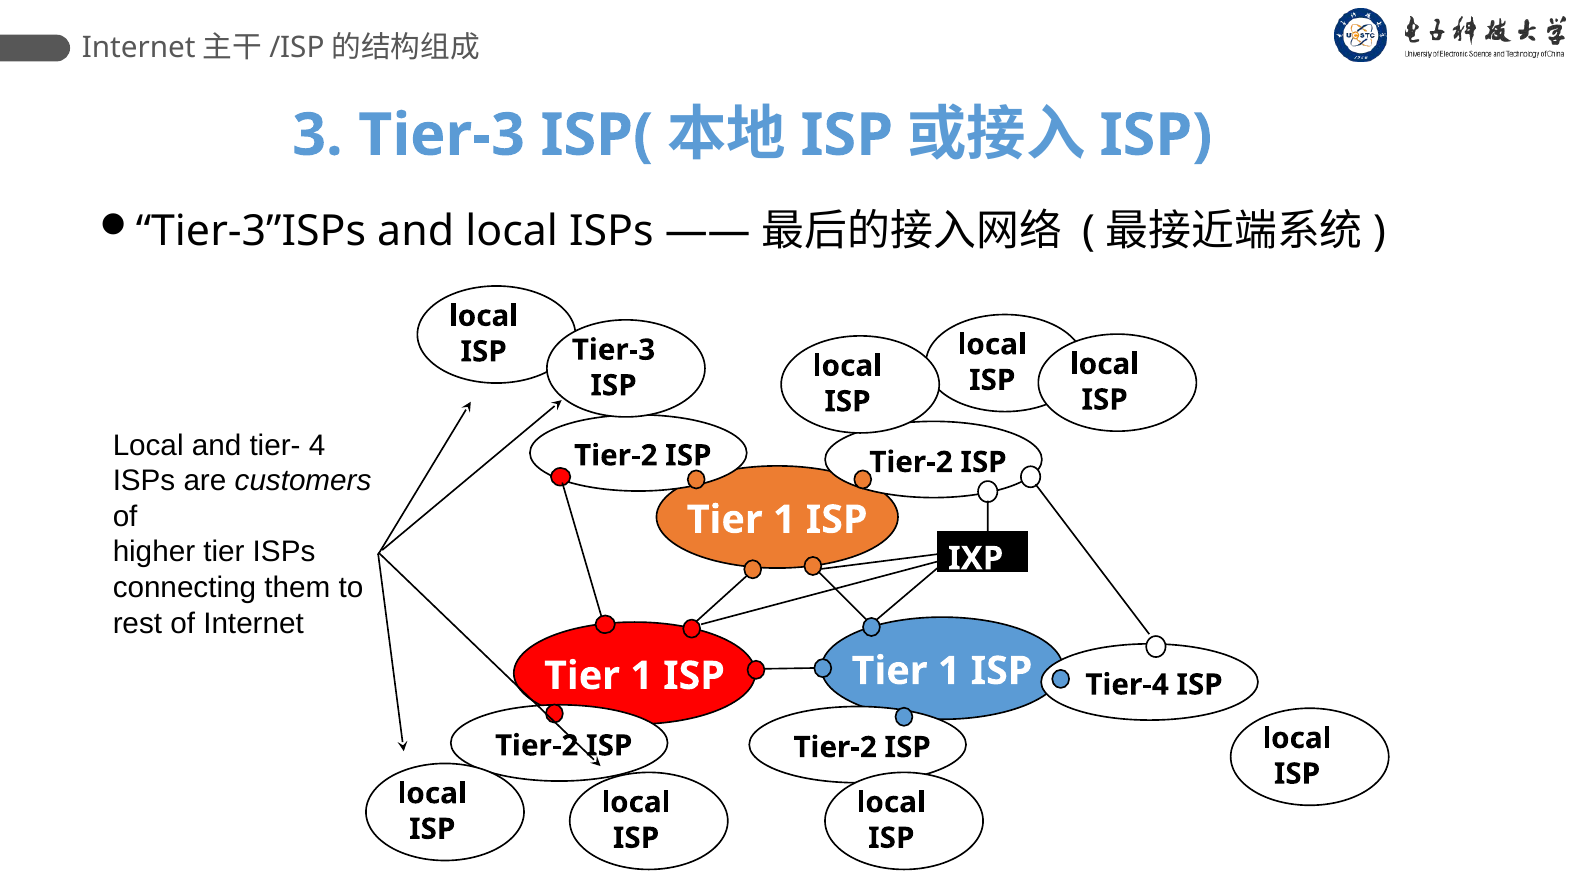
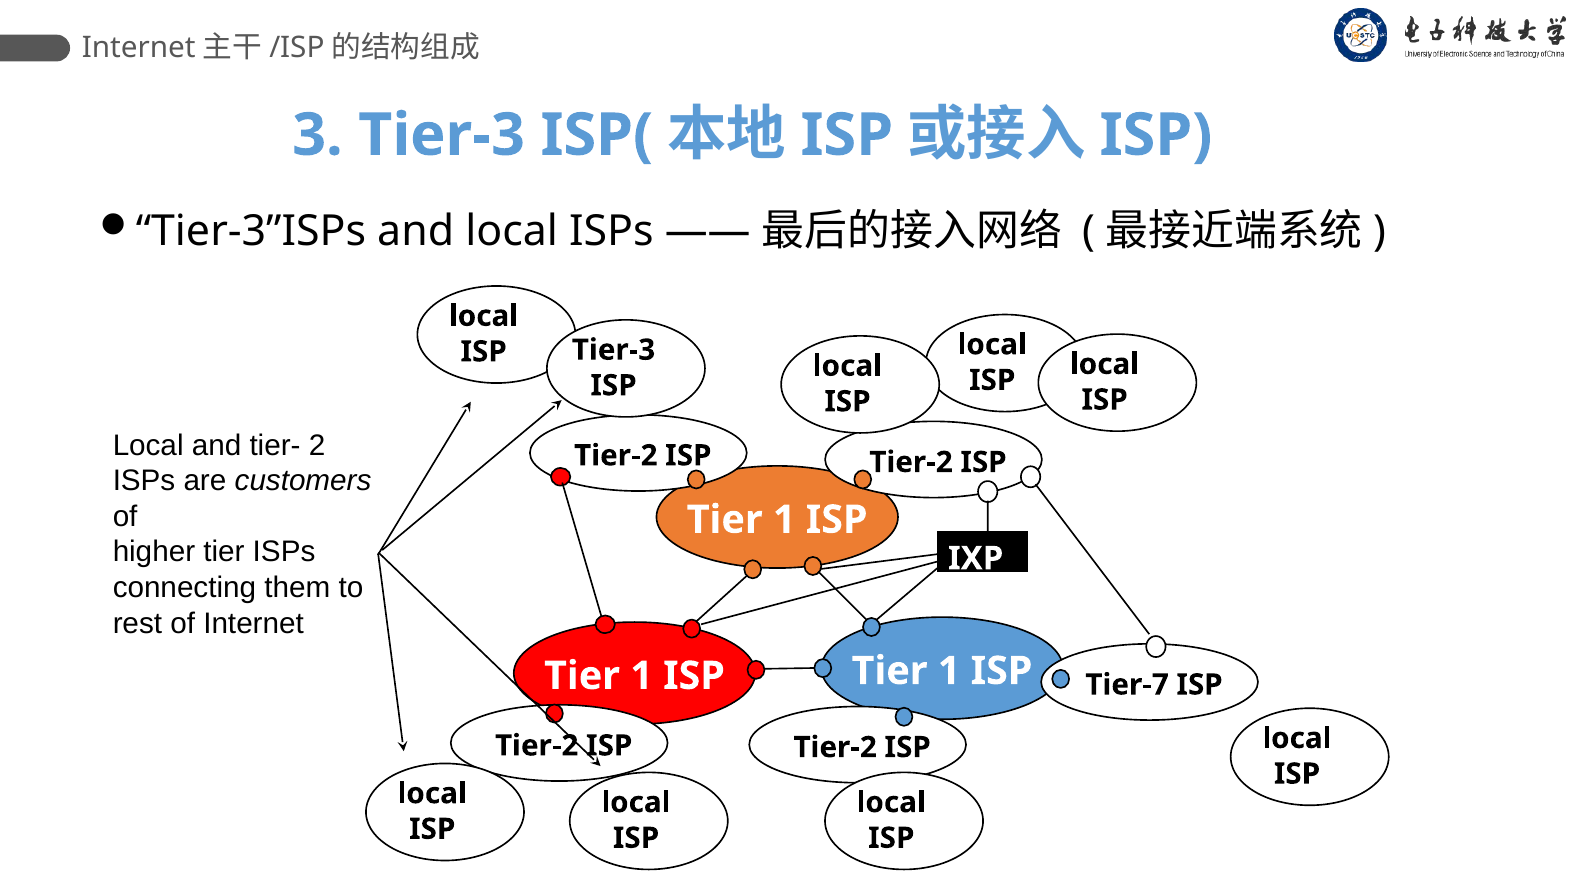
4: 4 -> 2
Tier-4: Tier-4 -> Tier-7
